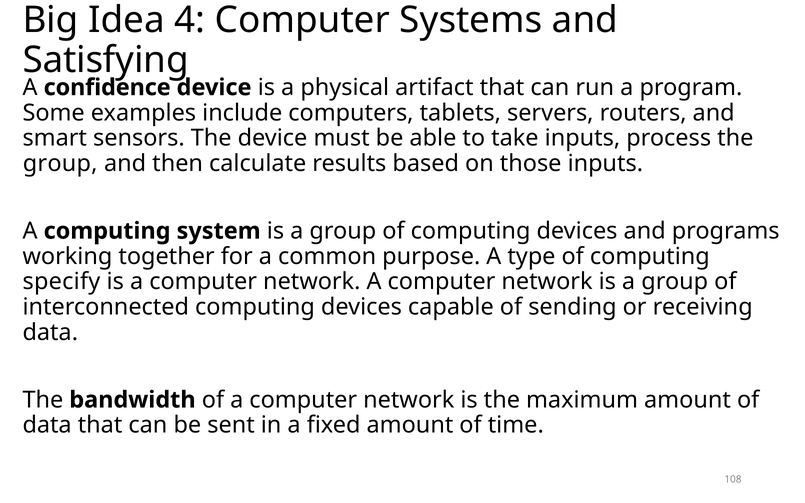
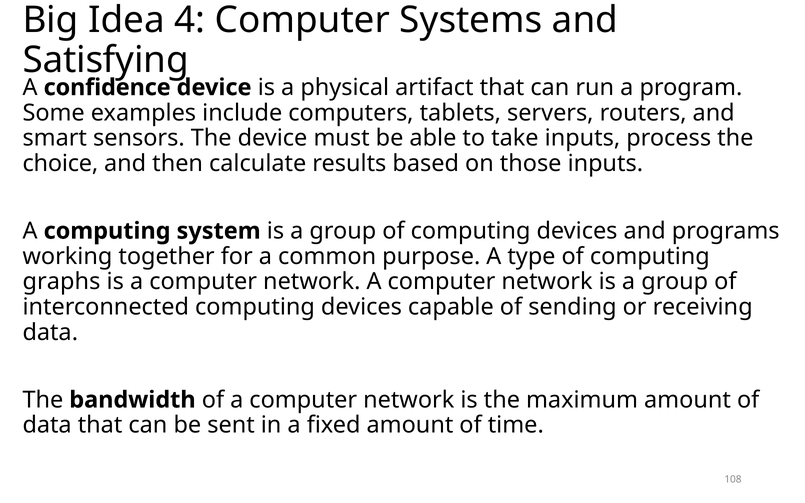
group at (60, 164): group -> choice
specify: specify -> graphs
